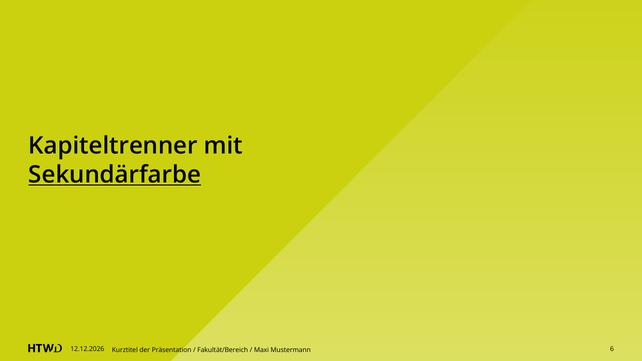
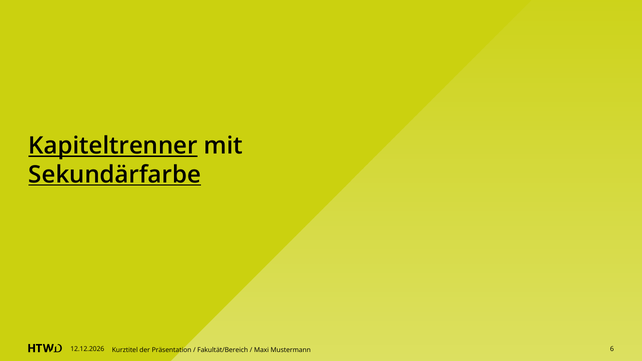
Kapiteltrenner underline: none -> present
